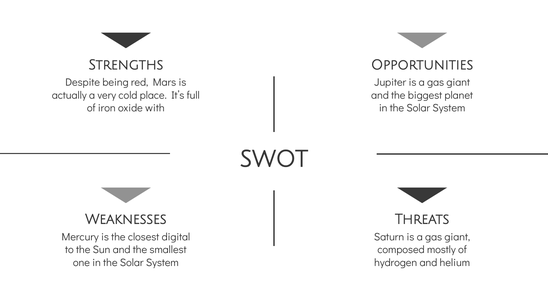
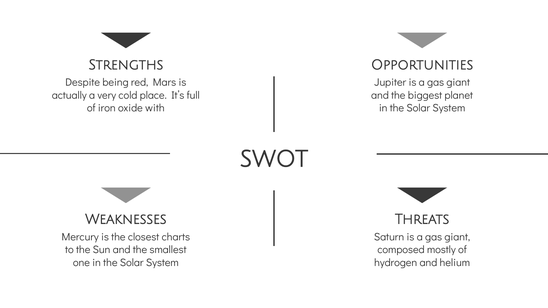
digital: digital -> charts
